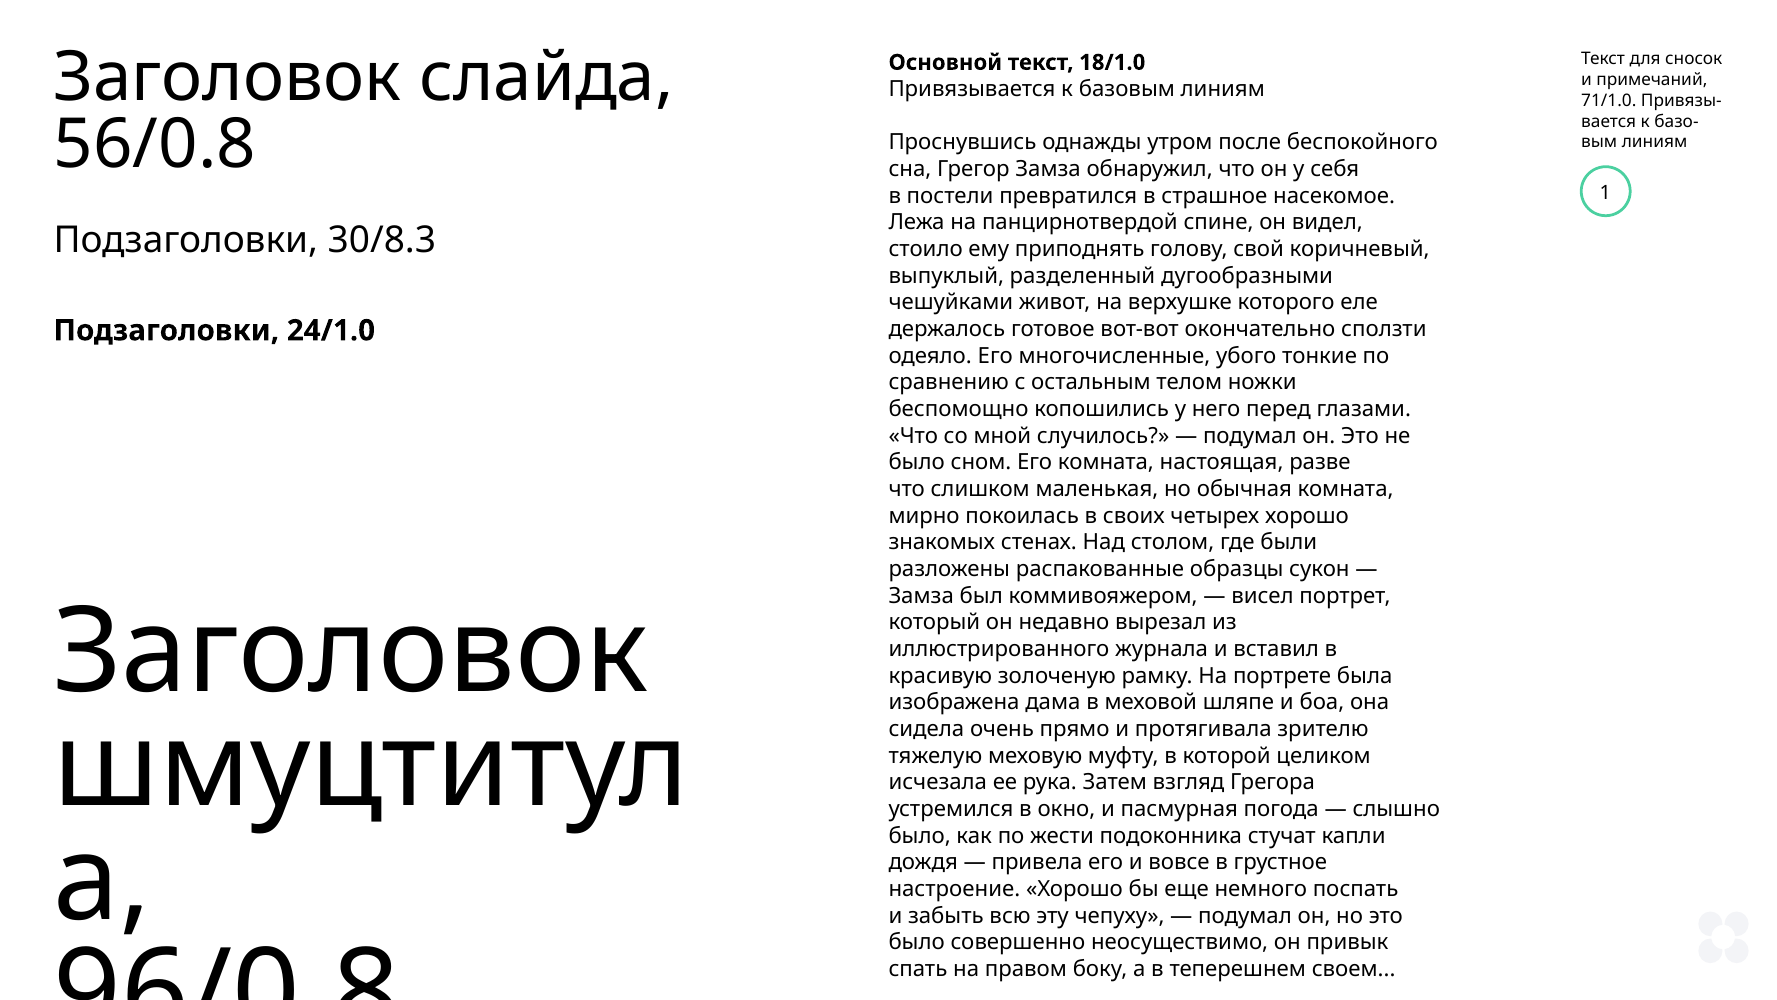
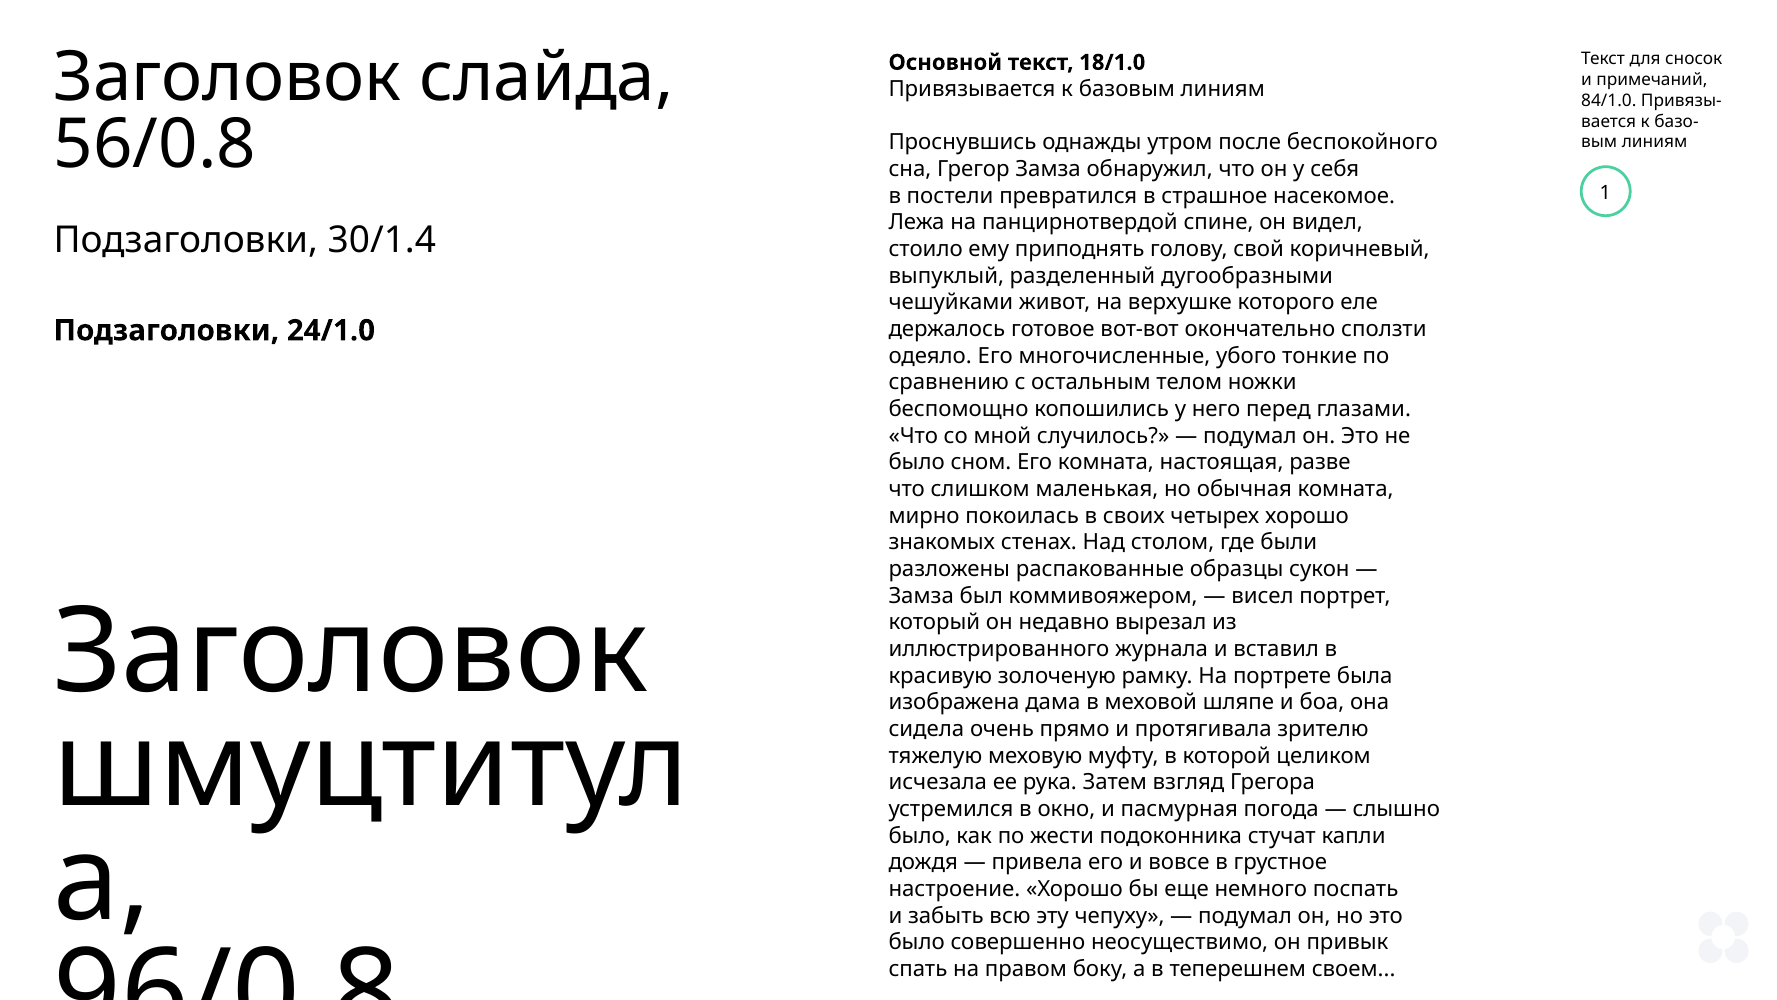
71/1.0: 71/1.0 -> 84/1.0
30/8.3: 30/8.3 -> 30/1.4
